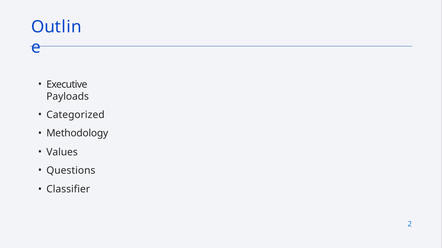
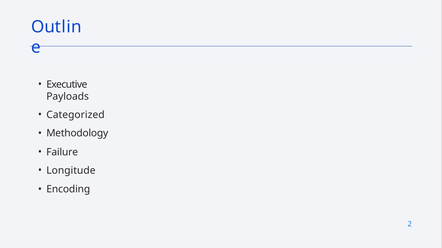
Values: Values -> Failure
Questions: Questions -> Longitude
Classifier: Classifier -> Encoding
